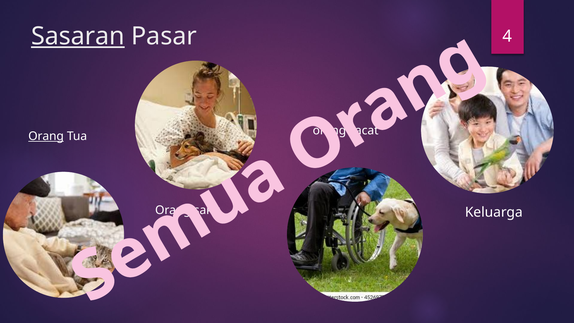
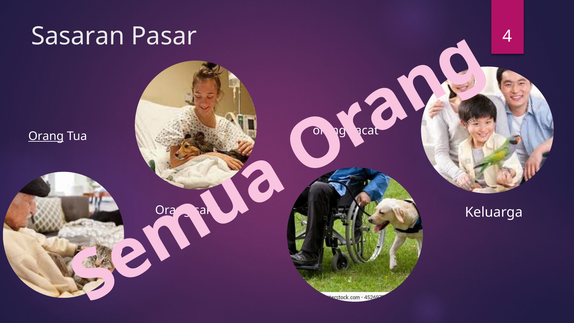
Sasaran underline: present -> none
